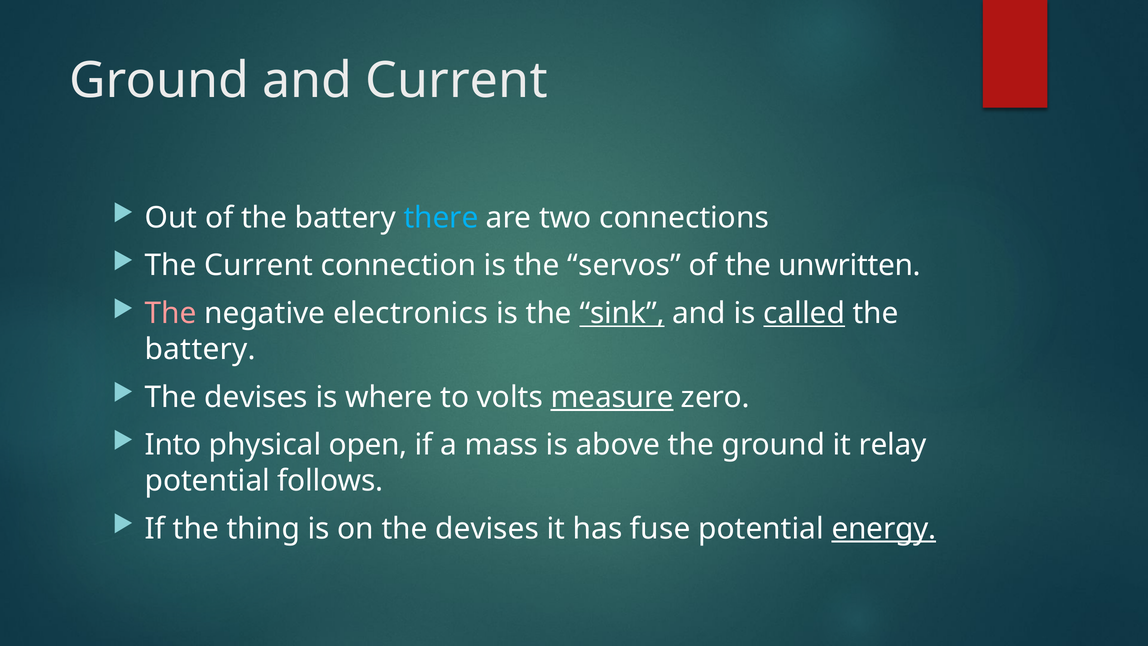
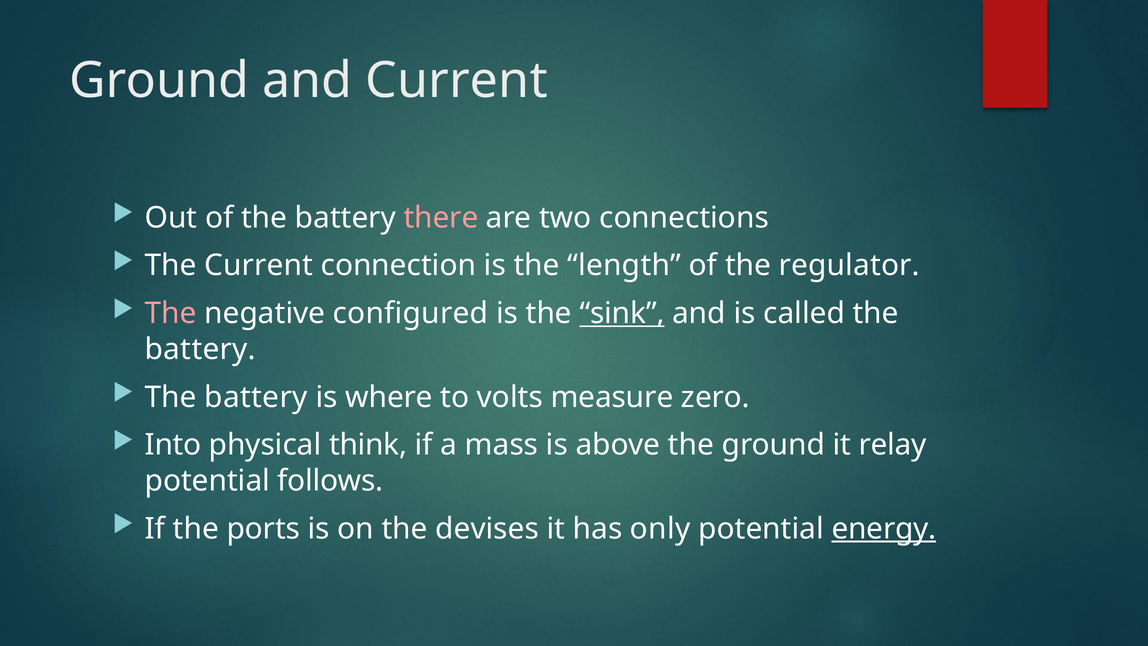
there colour: light blue -> pink
servos: servos -> length
unwritten: unwritten -> regulator
electronics: electronics -> configured
called underline: present -> none
devises at (256, 397): devises -> battery
measure underline: present -> none
open: open -> think
thing: thing -> ports
fuse: fuse -> only
